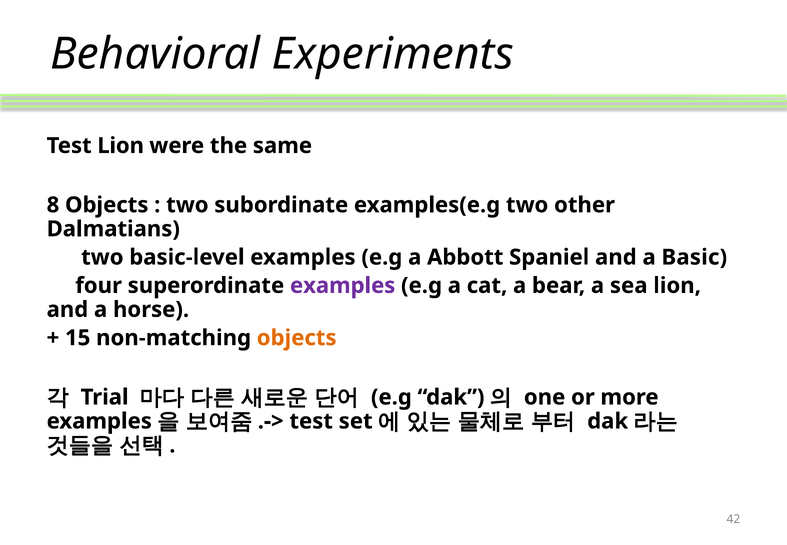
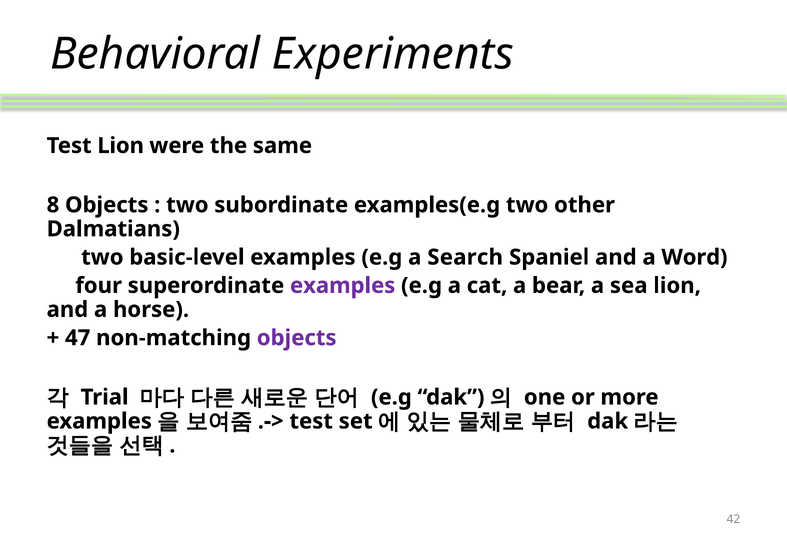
Abbott: Abbott -> Search
Basic: Basic -> Word
15: 15 -> 47
objects at (297, 338) colour: orange -> purple
